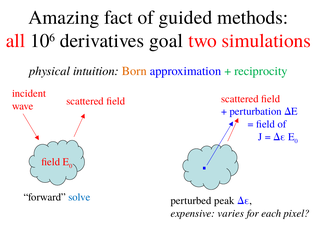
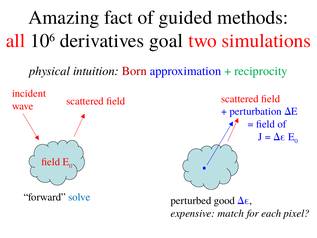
Born colour: orange -> red
peak: peak -> good
varies: varies -> match
